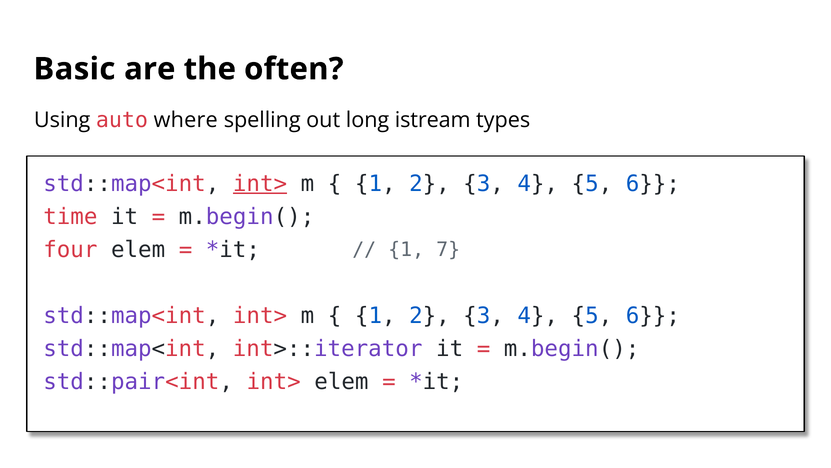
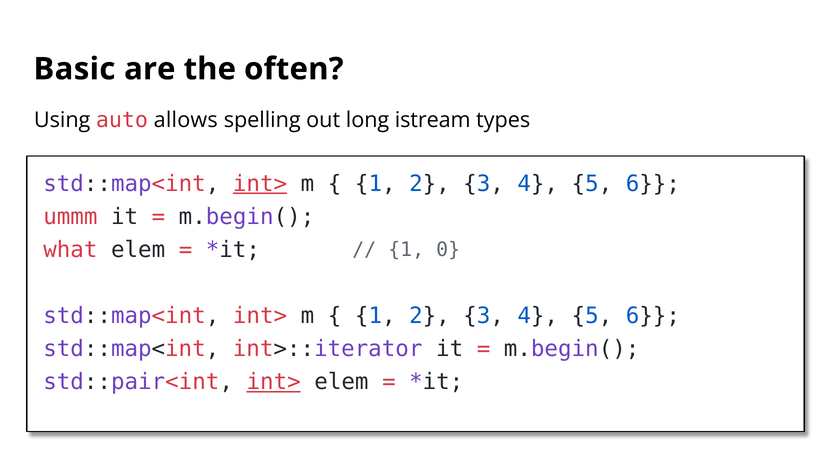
where: where -> allows
time: time -> ummm
four: four -> what
7: 7 -> 0
int> at (274, 382) underline: none -> present
